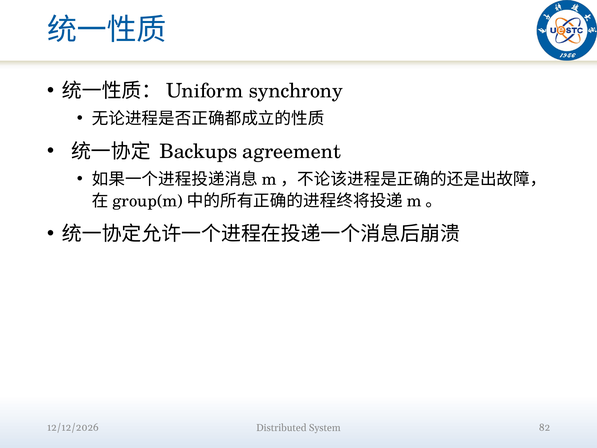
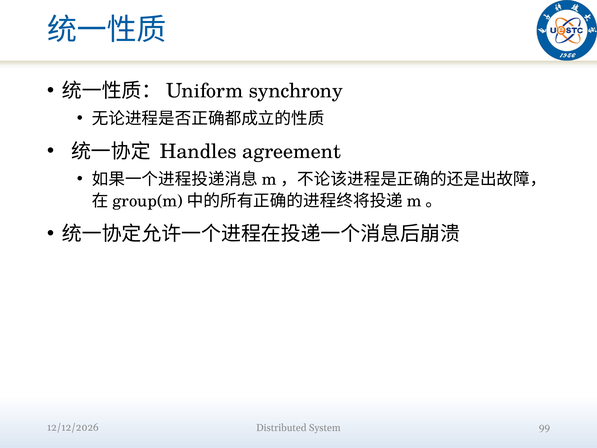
Backups: Backups -> Handles
82: 82 -> 99
